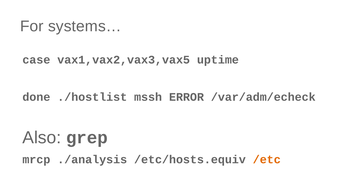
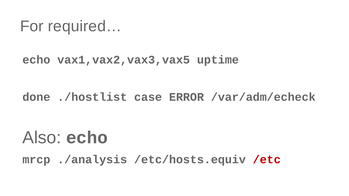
systems…: systems… -> required…
case at (36, 60): case -> echo
mssh: mssh -> case
Also grep: grep -> echo
/etc colour: orange -> red
